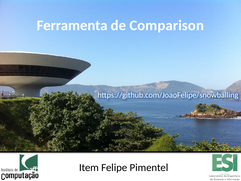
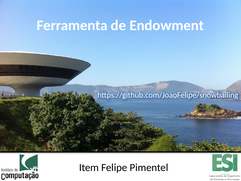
Comparison: Comparison -> Endowment
